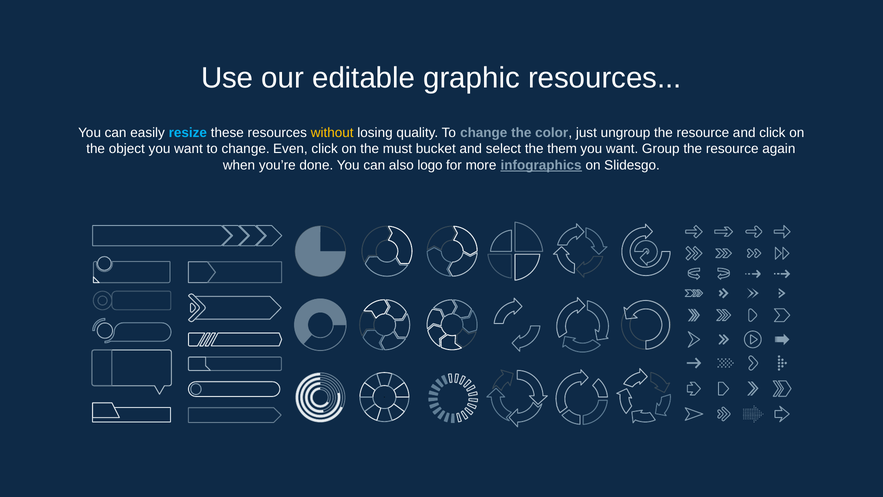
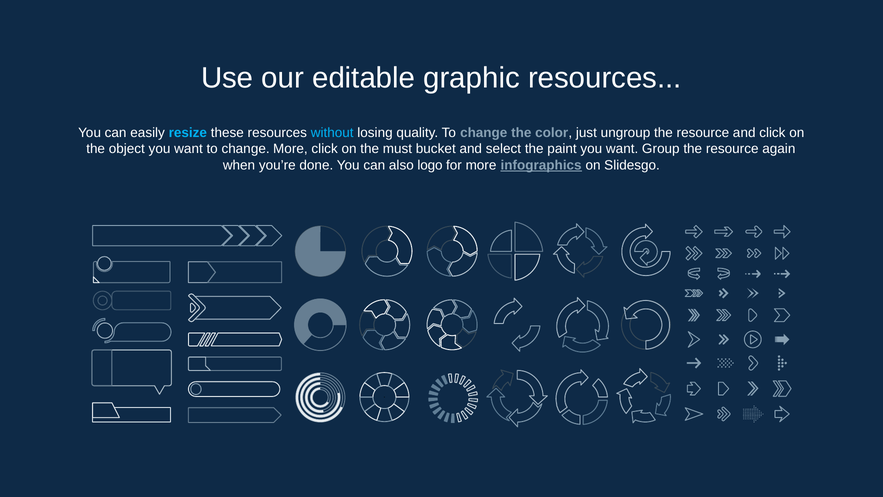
without colour: yellow -> light blue
change Even: Even -> More
them: them -> paint
